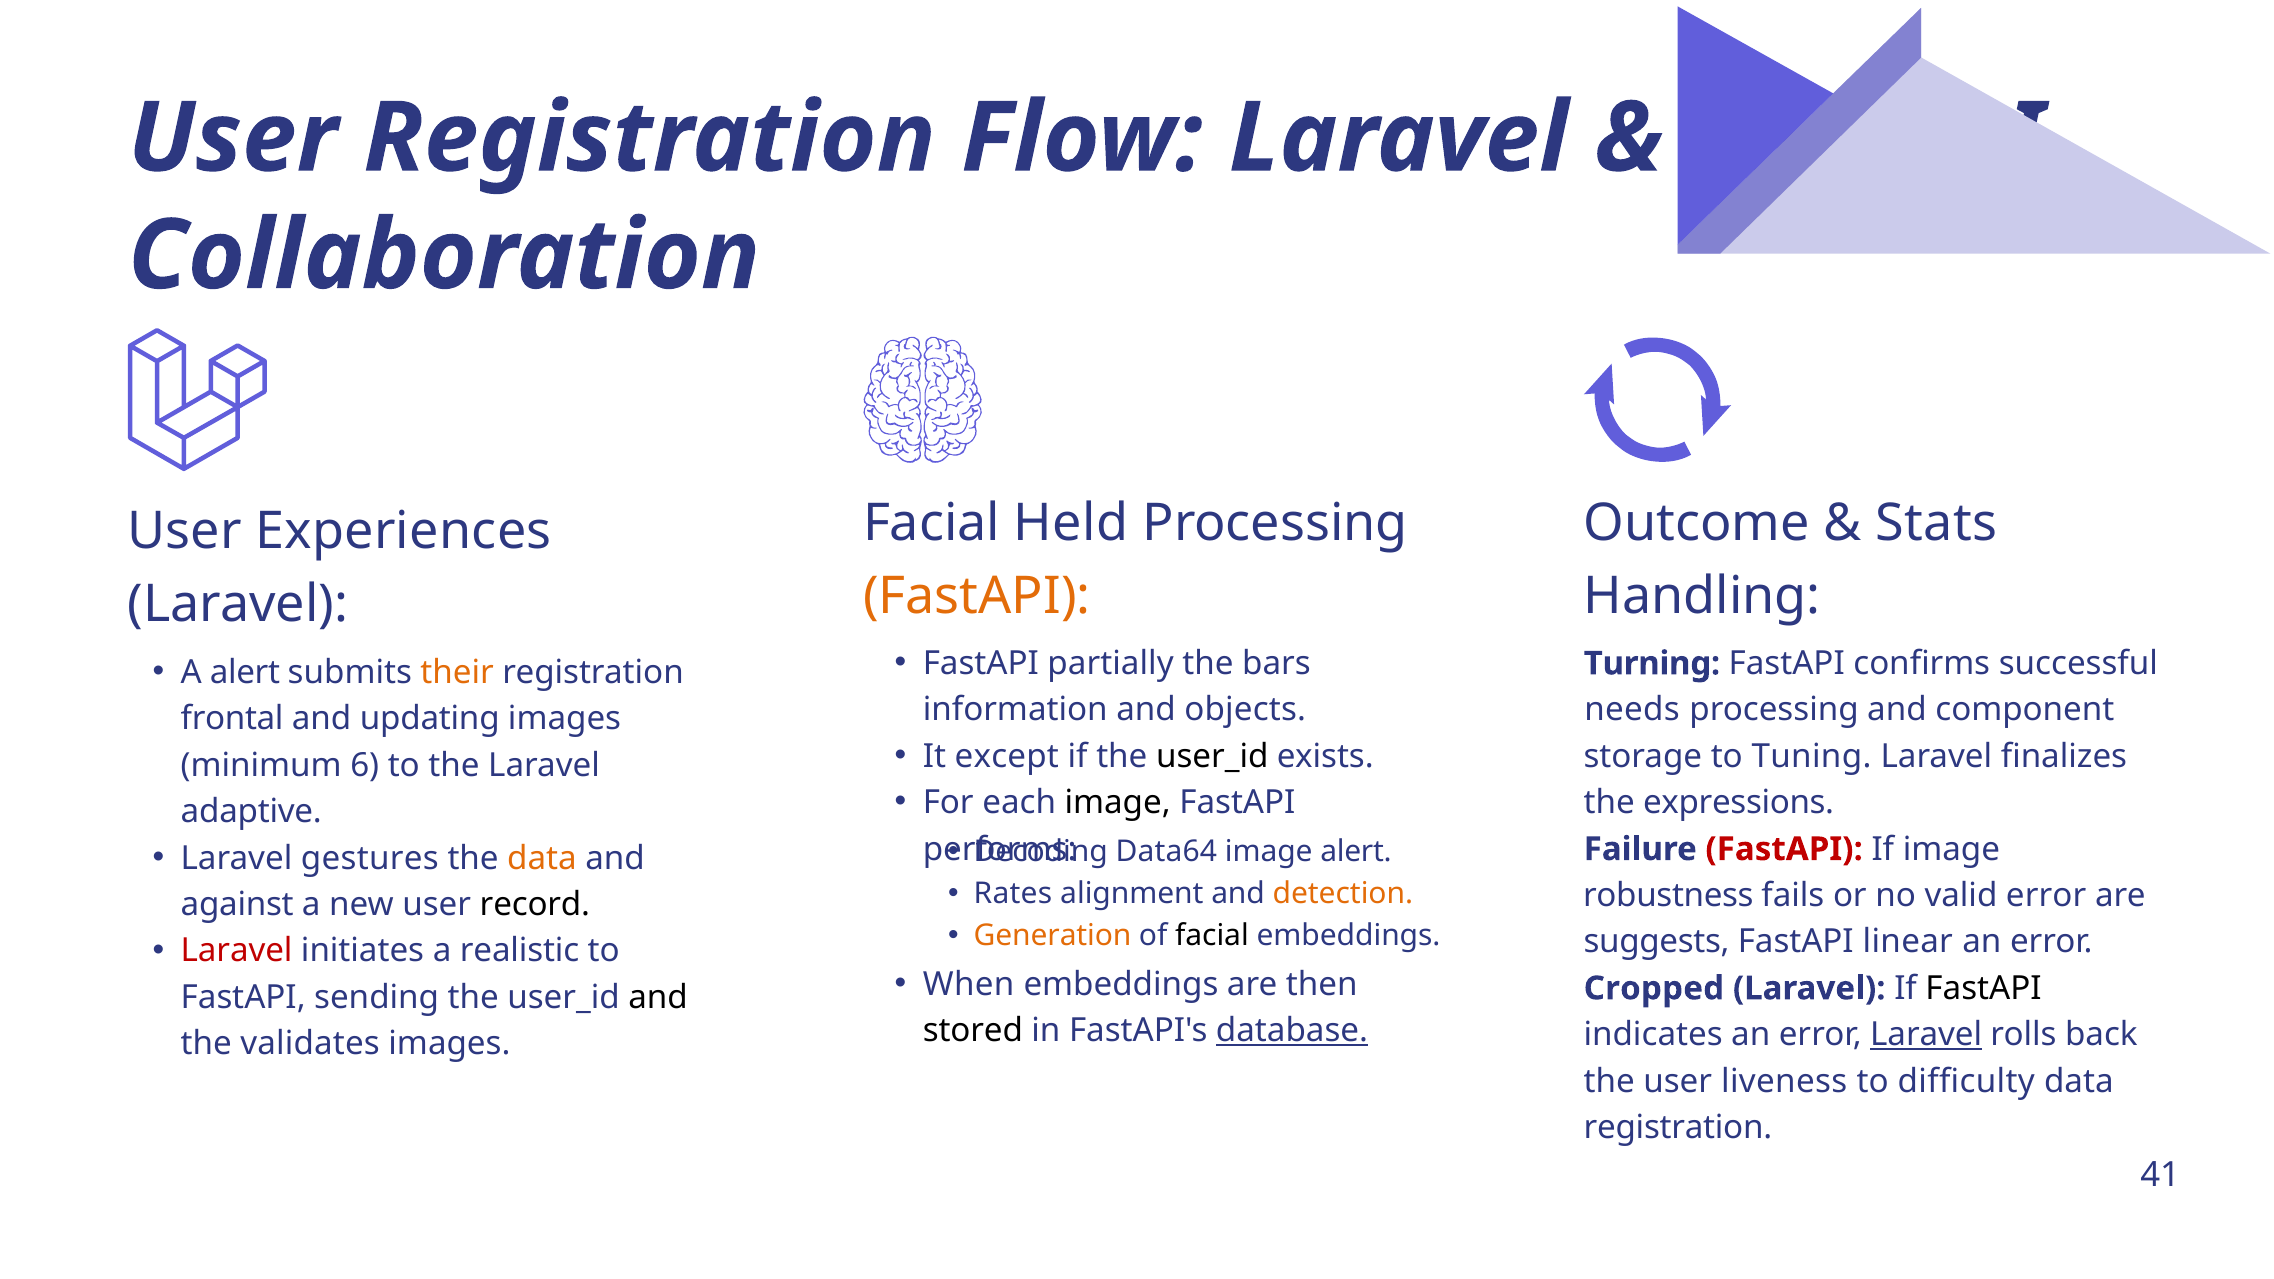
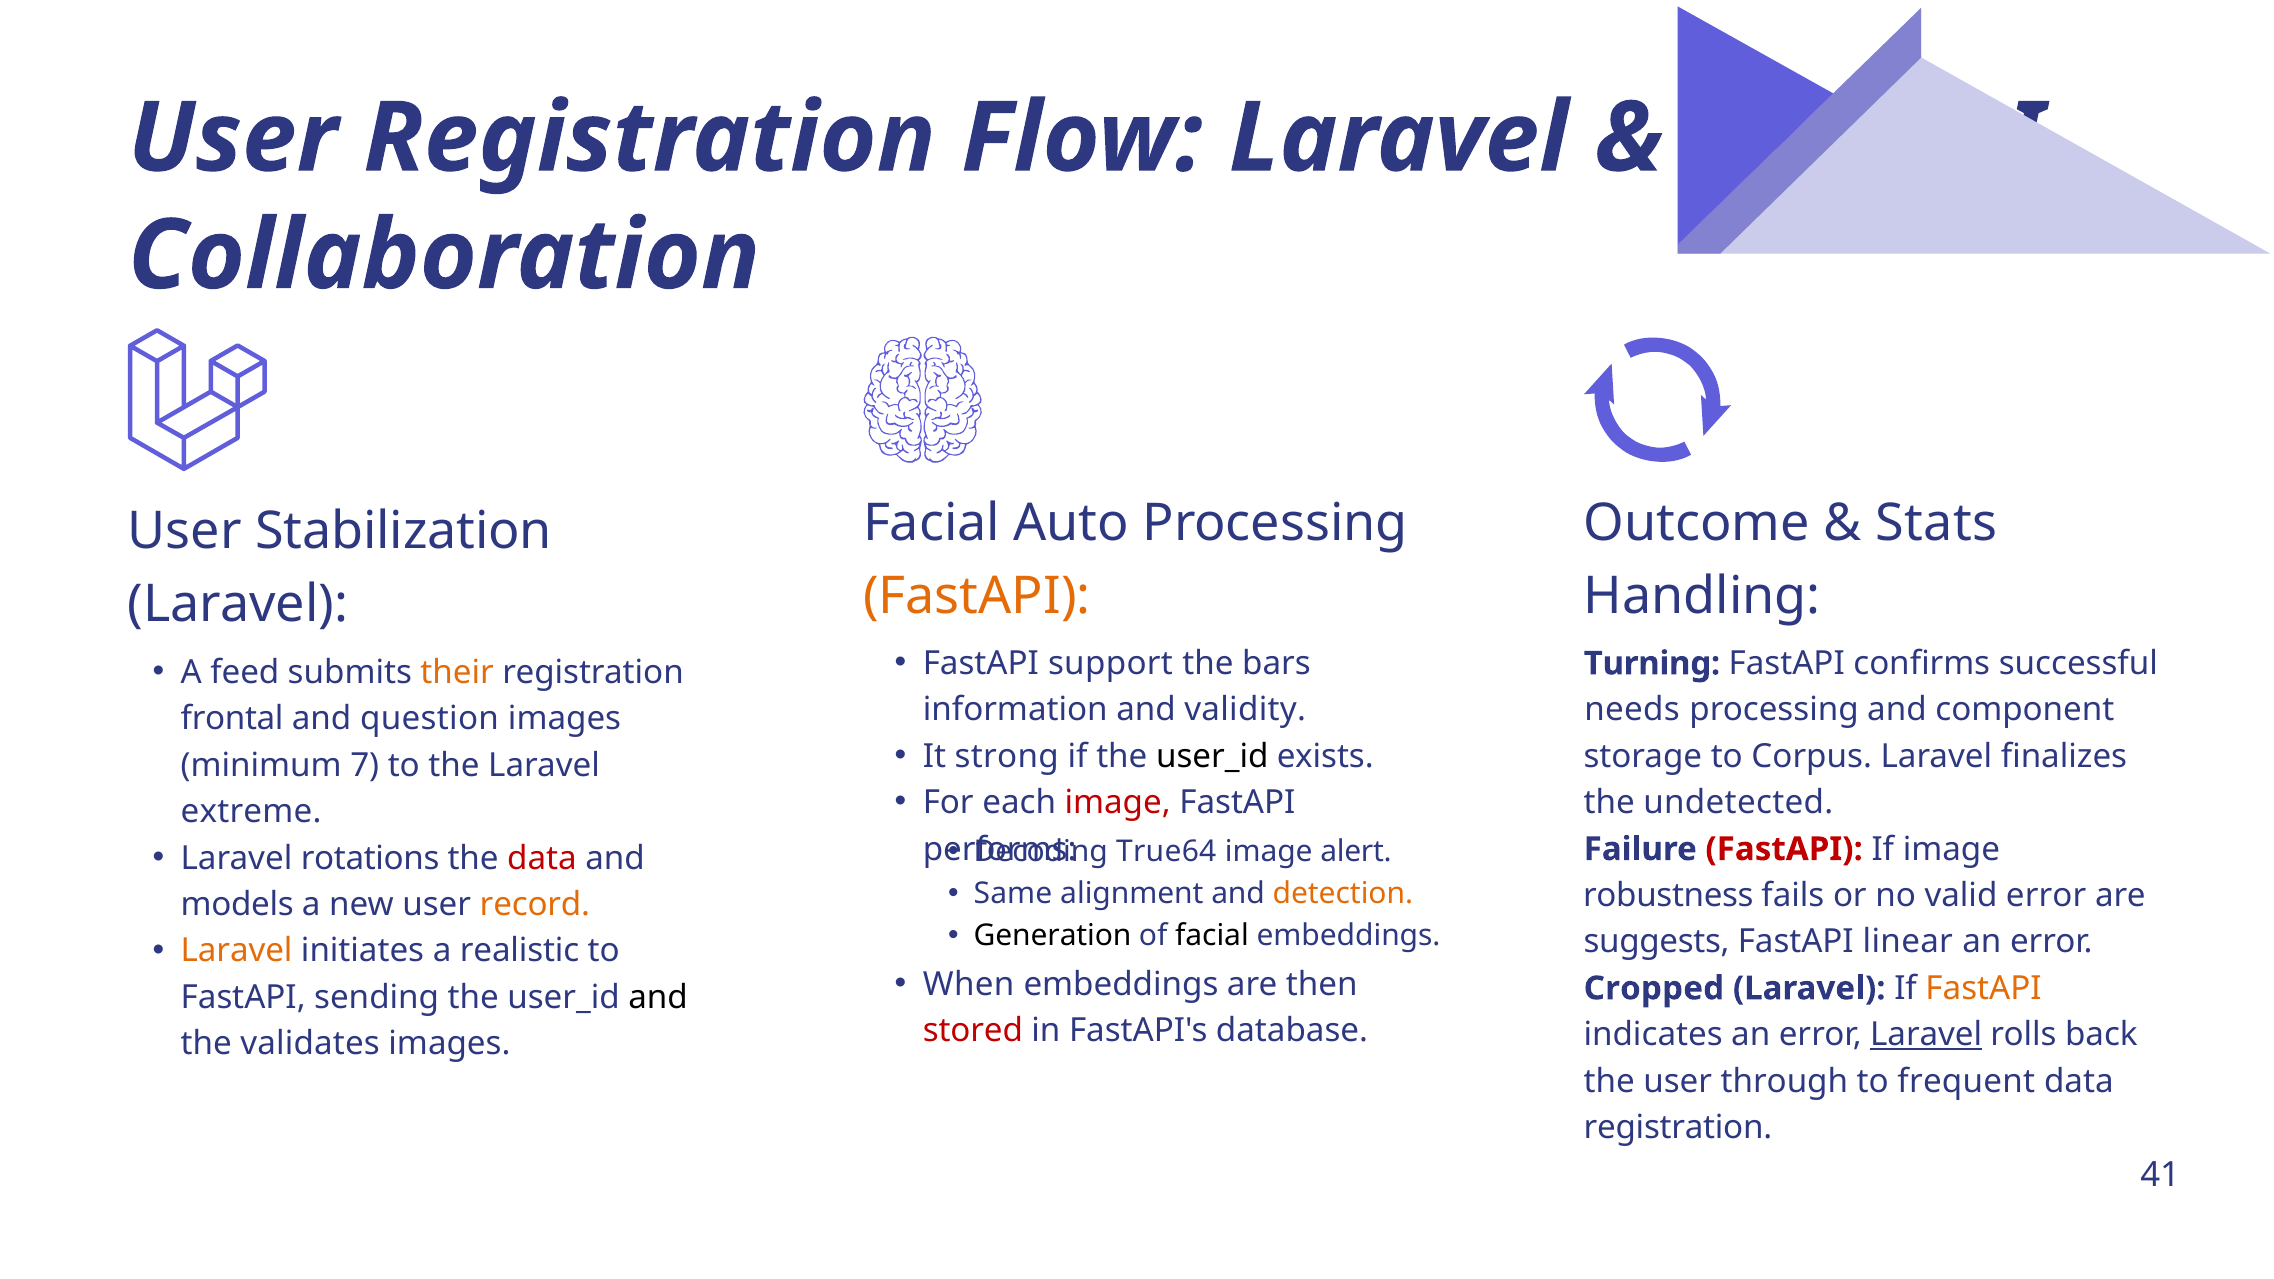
Held: Held -> Auto
Experiences: Experiences -> Stabilization
partially: partially -> support
A alert: alert -> feed
objects: objects -> validity
updating: updating -> question
except: except -> strong
Tuning: Tuning -> Corpus
6: 6 -> 7
image at (1118, 803) colour: black -> red
expressions: expressions -> undetected
adaptive: adaptive -> extreme
Data64: Data64 -> True64
gestures: gestures -> rotations
data at (542, 858) colour: orange -> red
Rates: Rates -> Same
against: against -> models
record colour: black -> orange
Generation colour: orange -> black
Laravel at (237, 951) colour: red -> orange
FastAPI at (1984, 988) colour: black -> orange
stored colour: black -> red
database underline: present -> none
liveness: liveness -> through
difficulty: difficulty -> frequent
